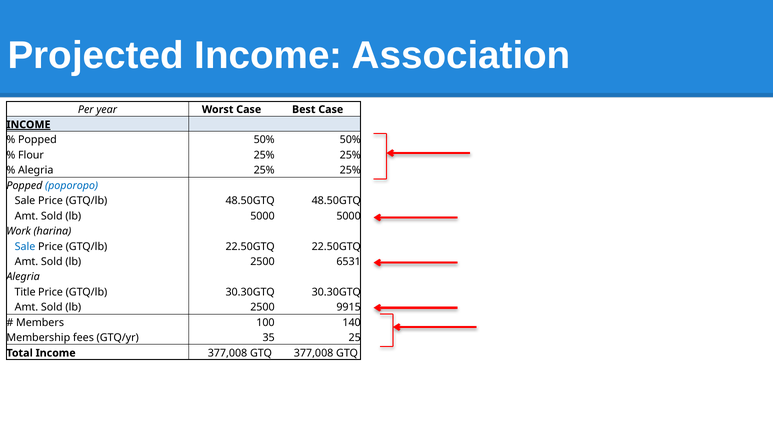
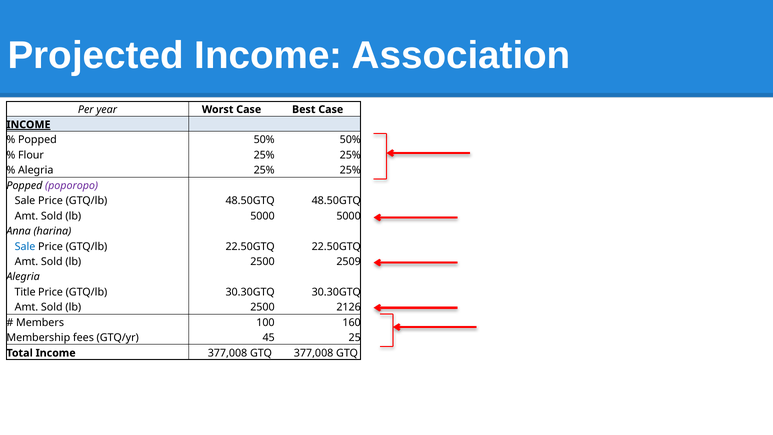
poporopo colour: blue -> purple
Work: Work -> Anna
6531: 6531 -> 2509
9915: 9915 -> 2126
140: 140 -> 160
35: 35 -> 45
